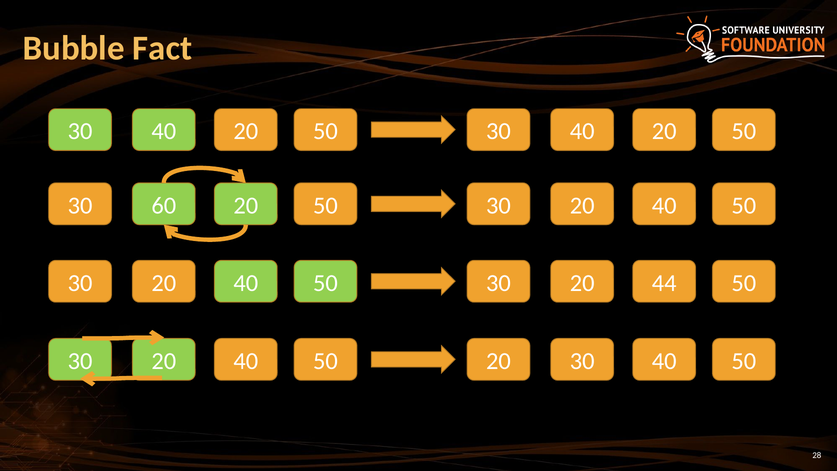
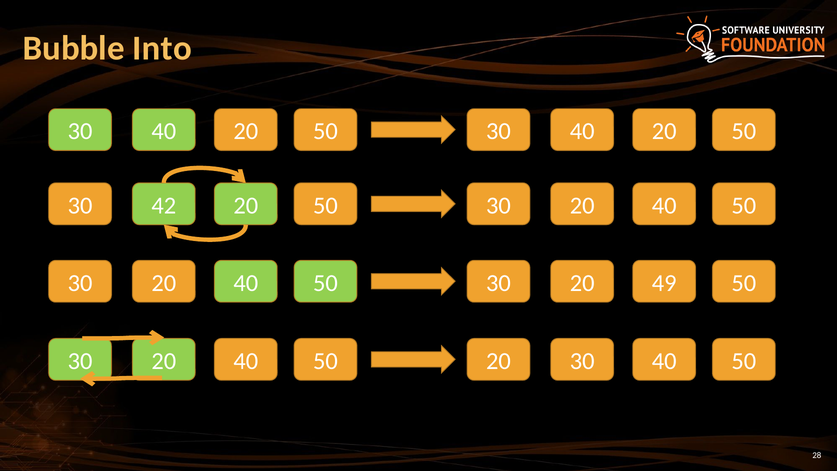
Fact: Fact -> Into
60: 60 -> 42
44: 44 -> 49
